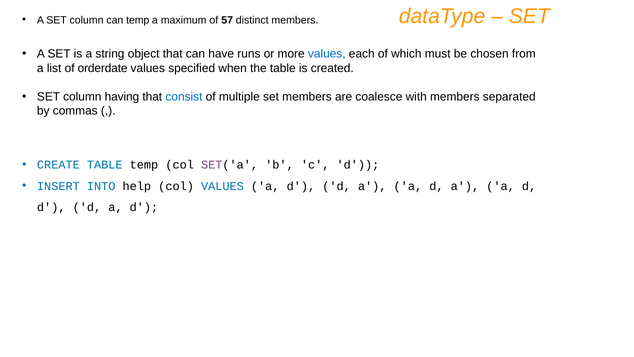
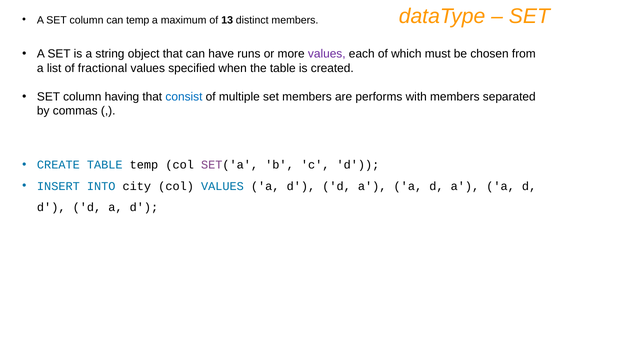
57: 57 -> 13
values at (327, 54) colour: blue -> purple
orderdate: orderdate -> fractional
coalesce: coalesce -> performs
help: help -> city
